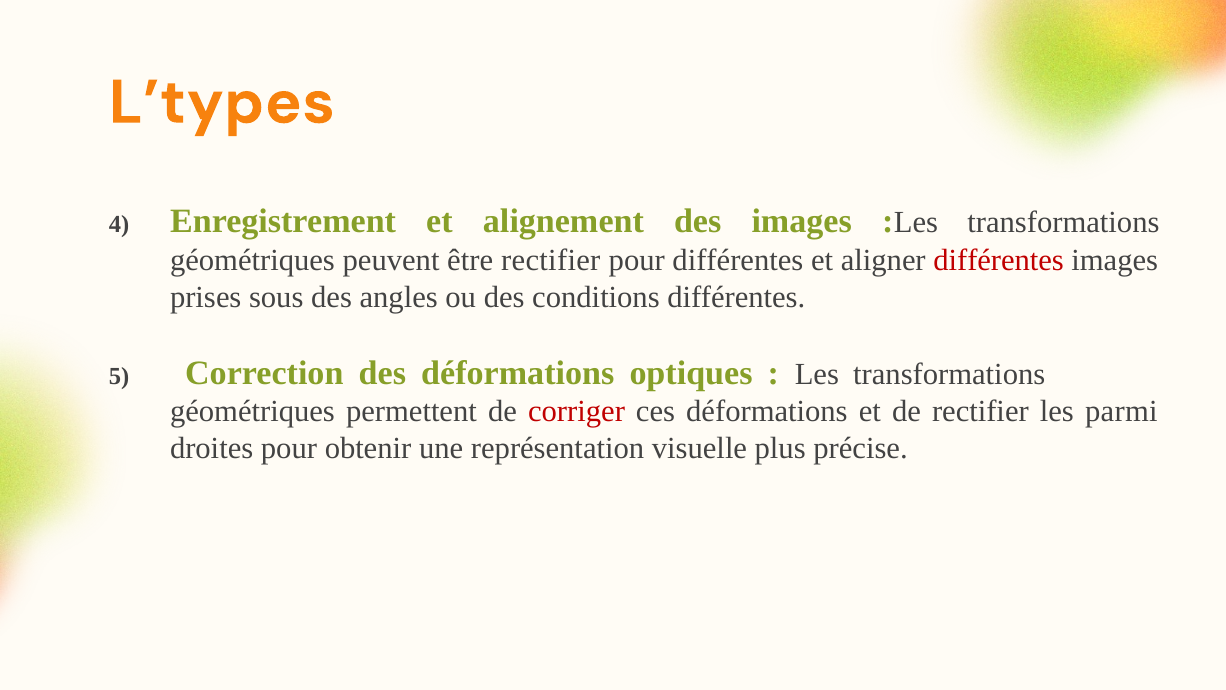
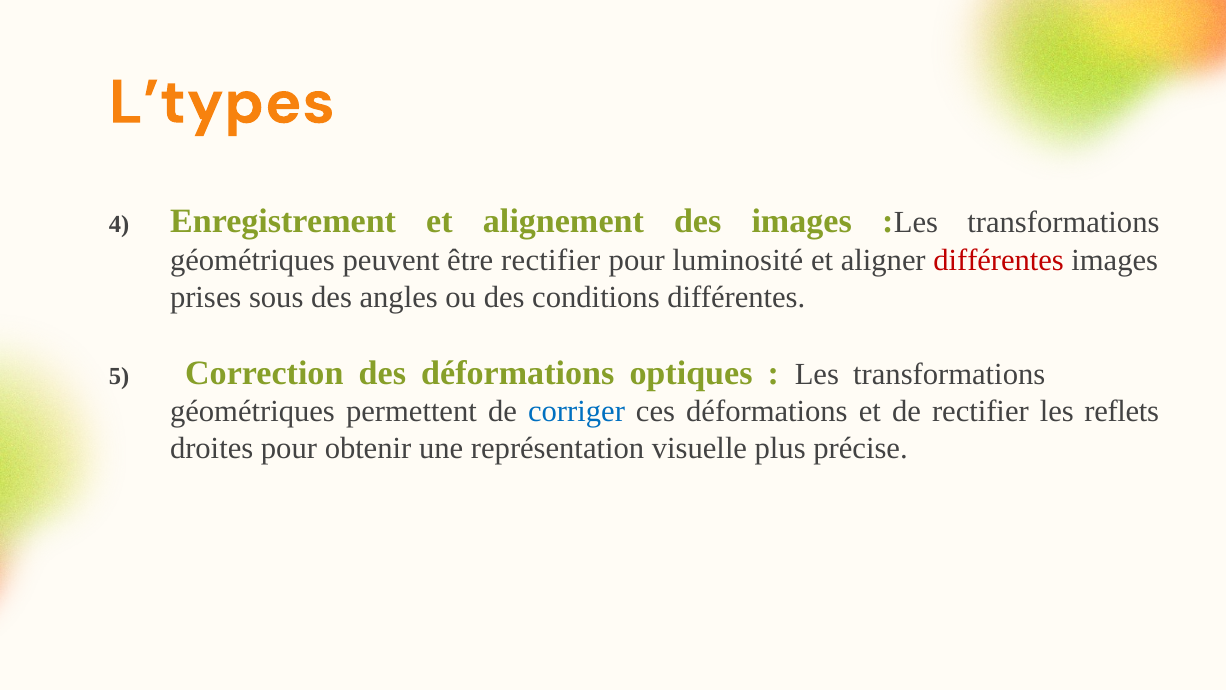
pour différentes: différentes -> luminosité
corriger colour: red -> blue
parmi: parmi -> reflets
